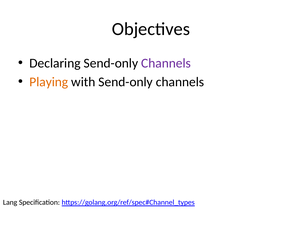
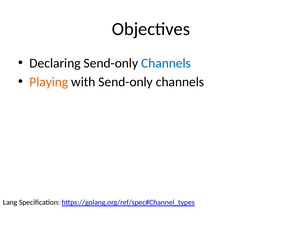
Channels at (166, 63) colour: purple -> blue
